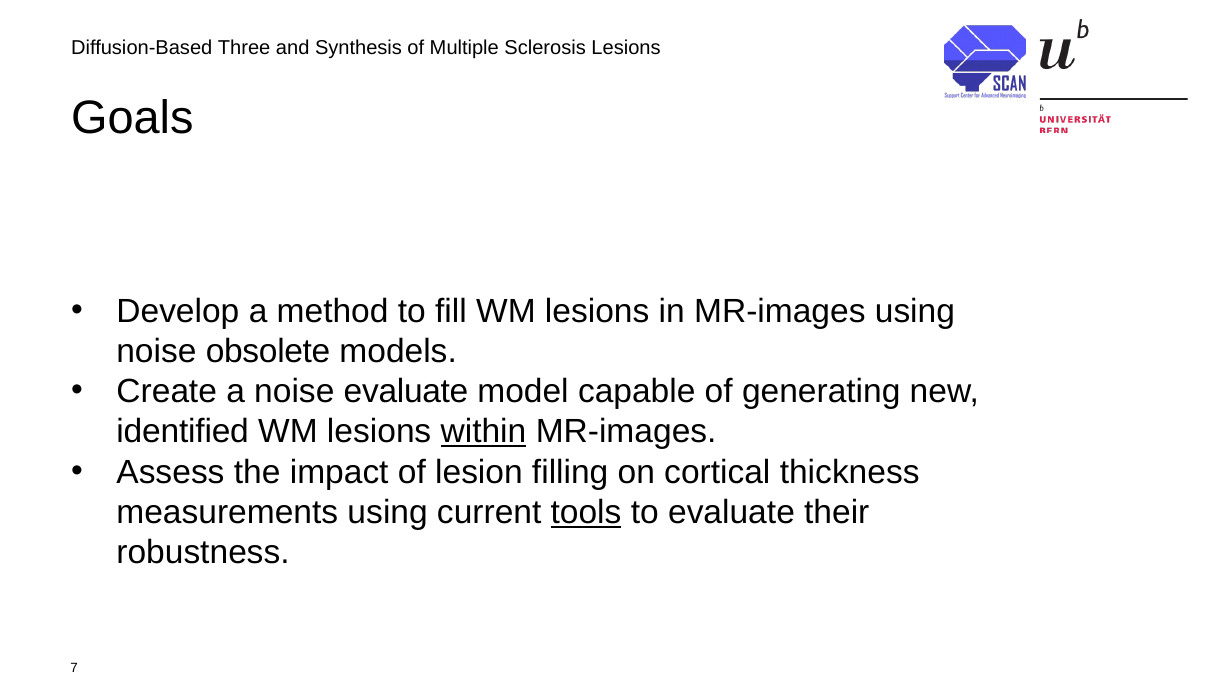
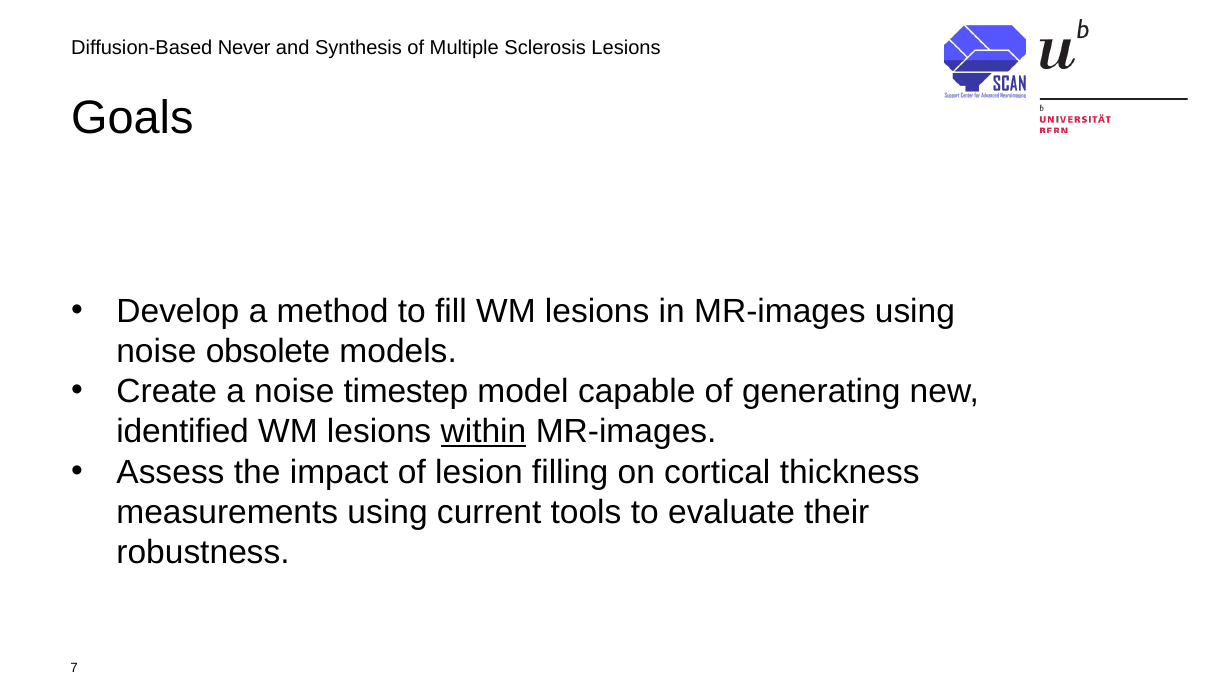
Three: Three -> Never
noise evaluate: evaluate -> timestep
tools underline: present -> none
